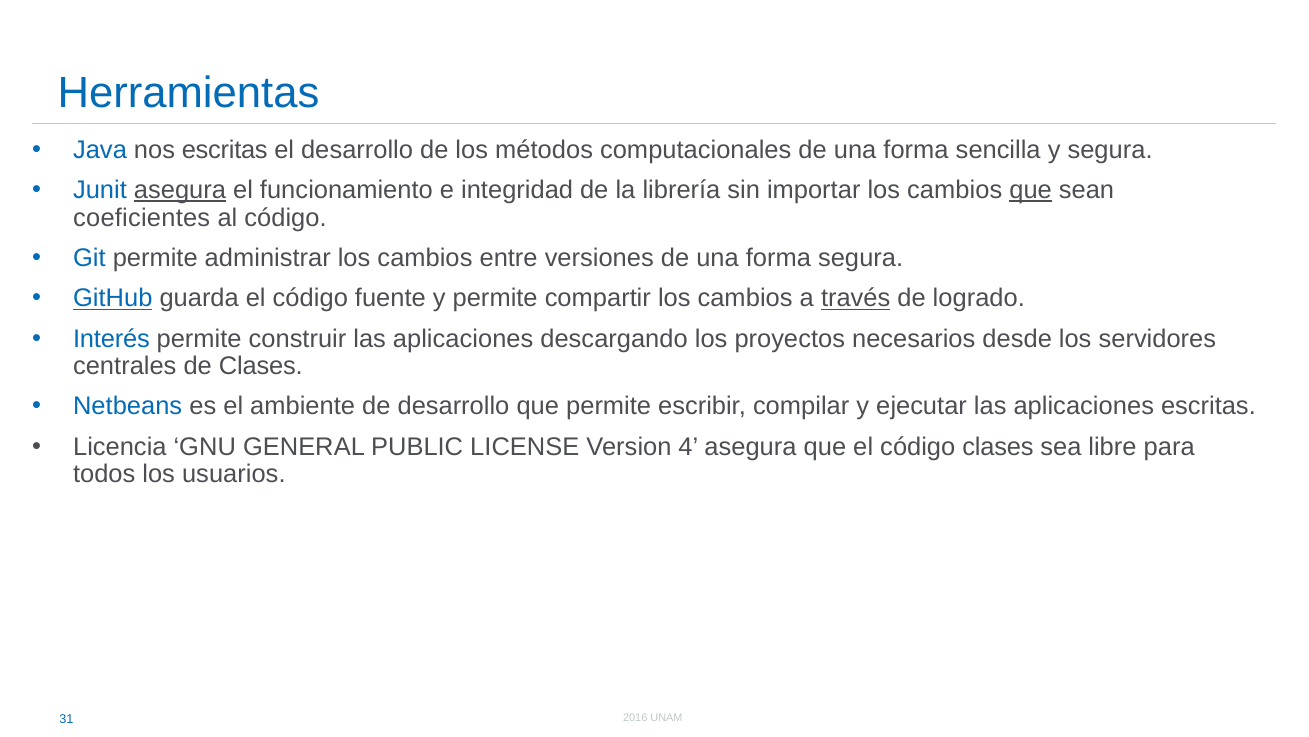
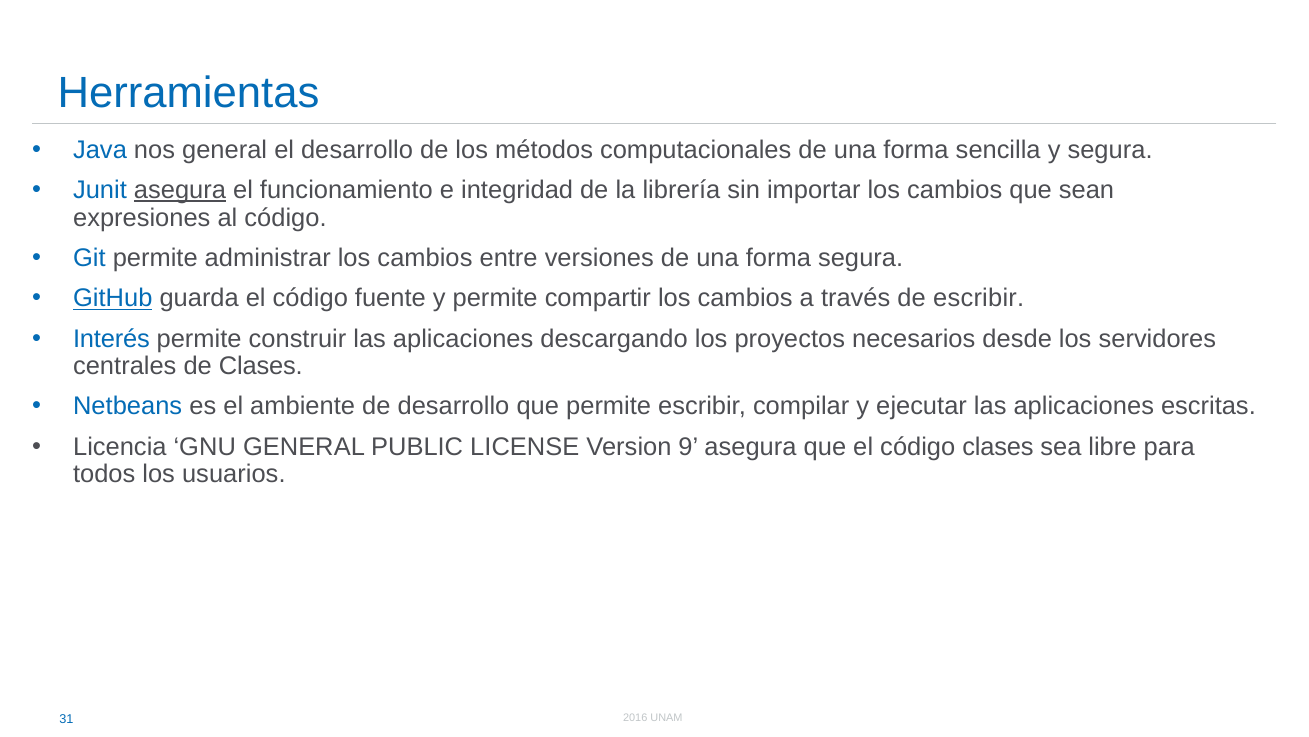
nos escritas: escritas -> general
que at (1031, 190) underline: present -> none
coeficientes: coeficientes -> expresiones
través underline: present -> none
de logrado: logrado -> escribir
4: 4 -> 9
